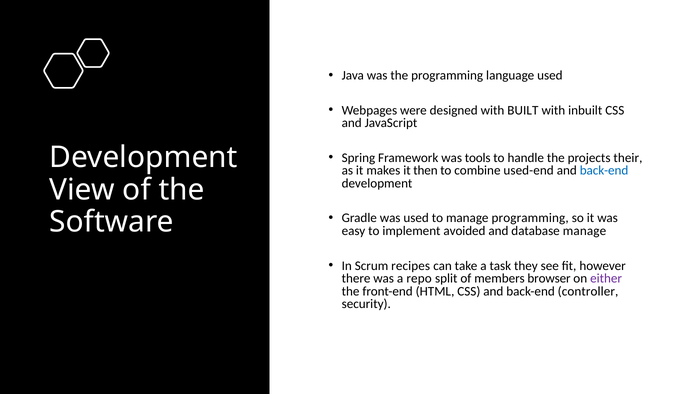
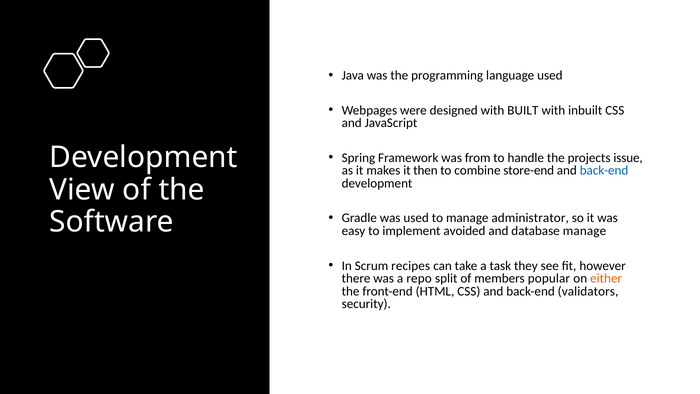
tools: tools -> from
their: their -> issue
used-end: used-end -> store-end
manage programming: programming -> administrator
browser: browser -> popular
either colour: purple -> orange
controller: controller -> validators
